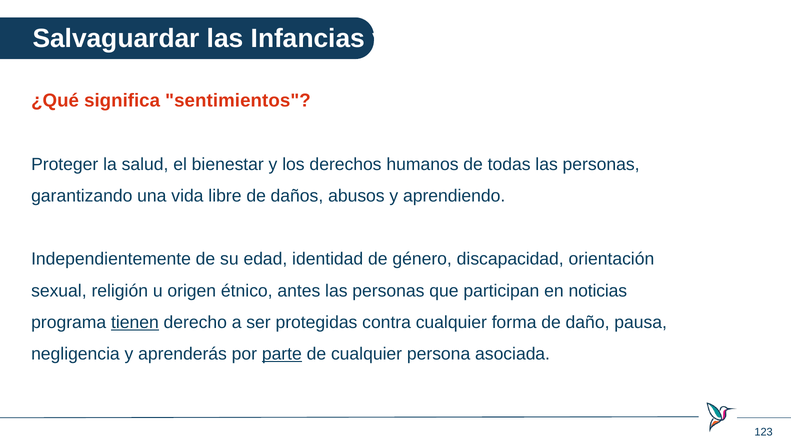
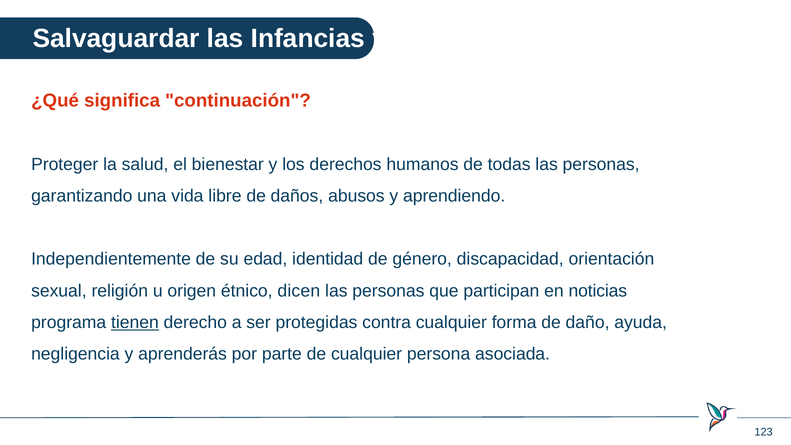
sentimientos: sentimientos -> continuación
antes: antes -> dicen
pausa: pausa -> ayuda
parte underline: present -> none
